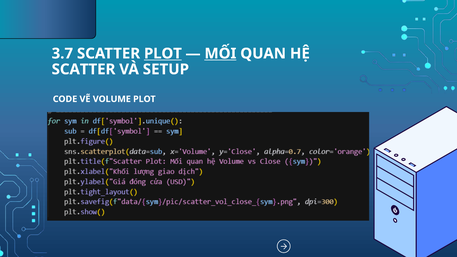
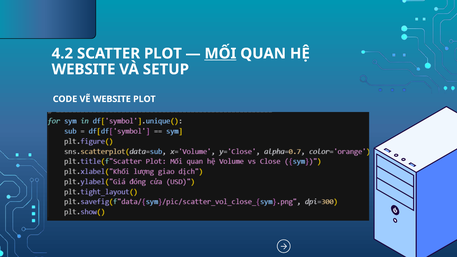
3.7: 3.7 -> 4.2
PLOT at (163, 54) underline: present -> none
SCATTER at (84, 69): SCATTER -> WEBSITE
VẼ VOLUME: VOLUME -> WEBSITE
